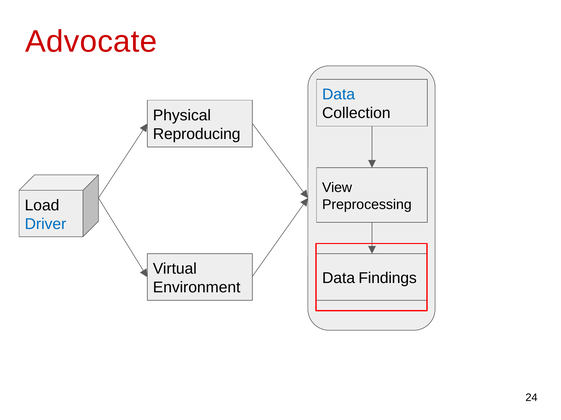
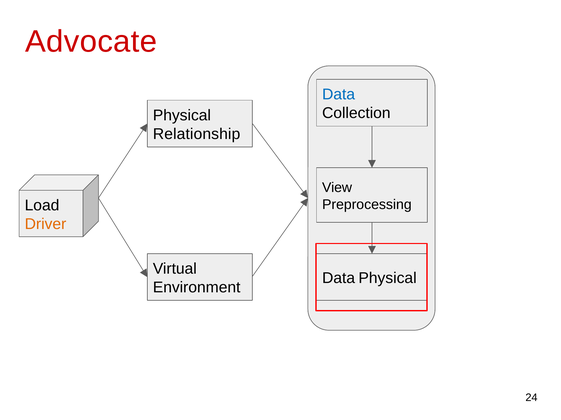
Reproducing: Reproducing -> Relationship
Driver colour: blue -> orange
Data Findings: Findings -> Physical
